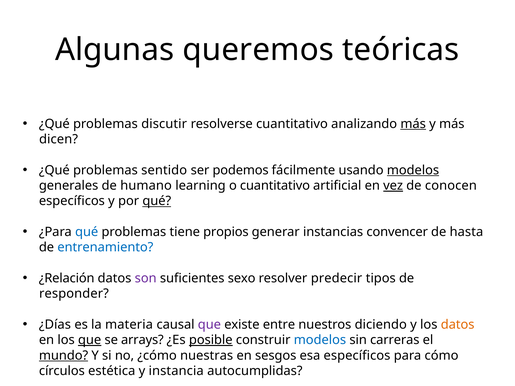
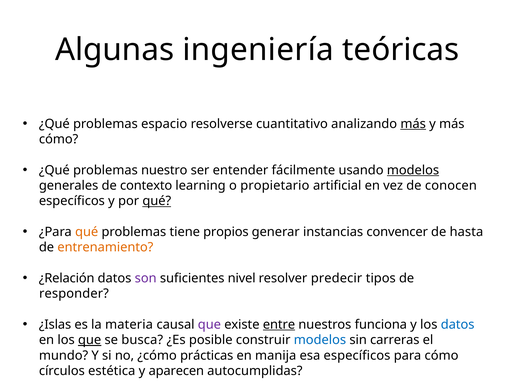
queremos: queremos -> ingeniería
discutir: discutir -> espacio
dicen at (59, 139): dicen -> cómo
sentido: sentido -> nuestro
podemos: podemos -> entender
humano: humano -> contexto
o cuantitativo: cuantitativo -> propietario
vez underline: present -> none
qué at (87, 232) colour: blue -> orange
entrenamiento colour: blue -> orange
sexo: sexo -> nivel
¿Días: ¿Días -> ¿Islas
entre underline: none -> present
diciendo: diciendo -> funciona
datos at (458, 325) colour: orange -> blue
arrays: arrays -> busca
posible underline: present -> none
mundo underline: present -> none
nuestras: nuestras -> prácticas
sesgos: sesgos -> manija
instancia: instancia -> aparecen
